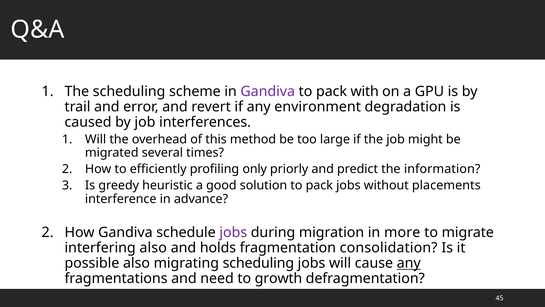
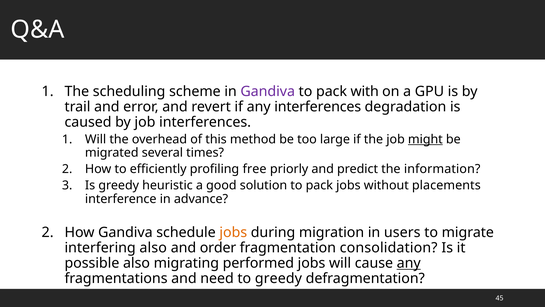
any environment: environment -> interferences
might underline: none -> present
only: only -> free
jobs at (233, 232) colour: purple -> orange
more: more -> users
holds: holds -> order
migrating scheduling: scheduling -> performed
to growth: growth -> greedy
